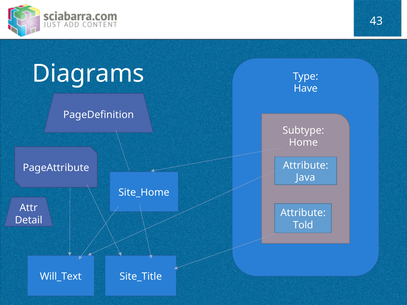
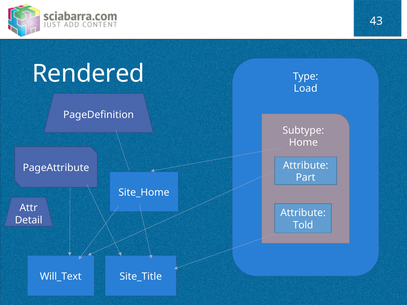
Diagrams: Diagrams -> Rendered
Have: Have -> Load
Java: Java -> Part
